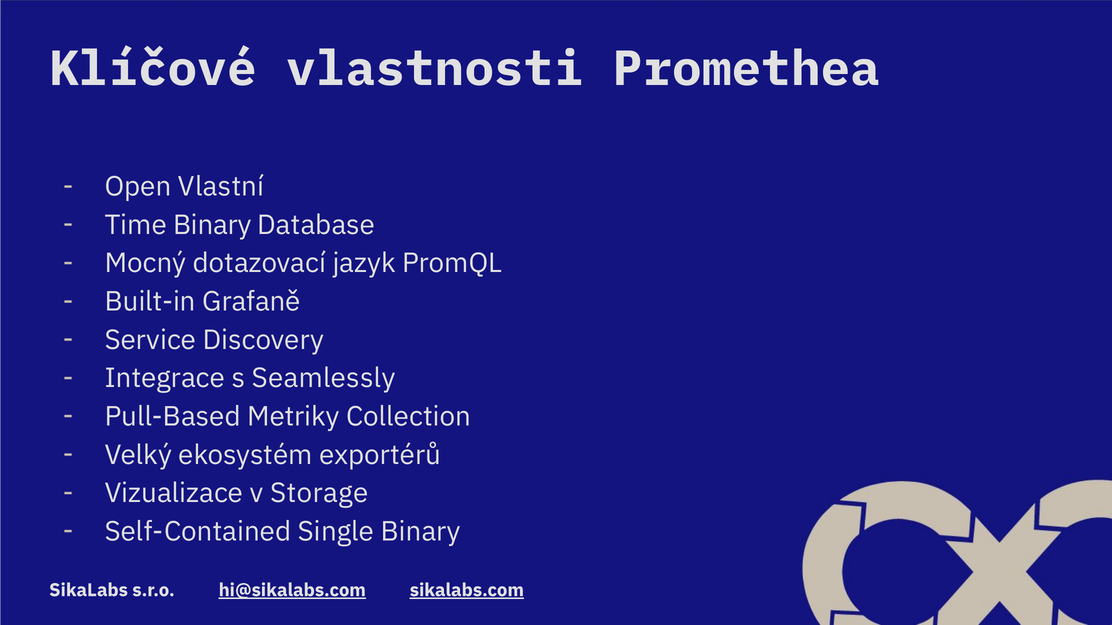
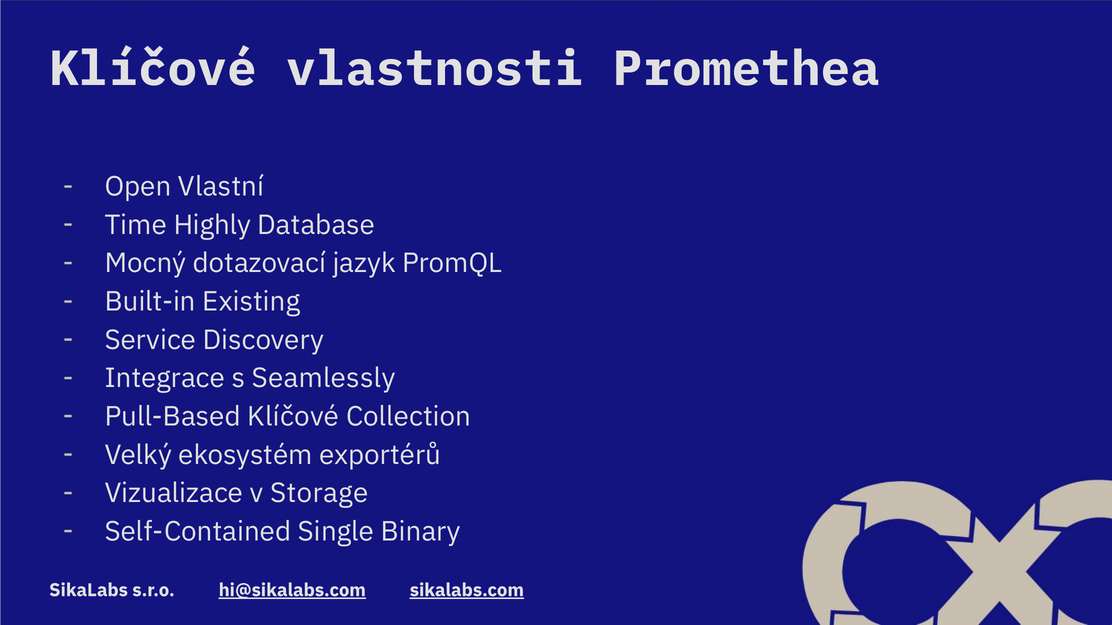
Time Binary: Binary -> Highly
Grafaně: Grafaně -> Existing
Pull-Based Metriky: Metriky -> Klíčové
